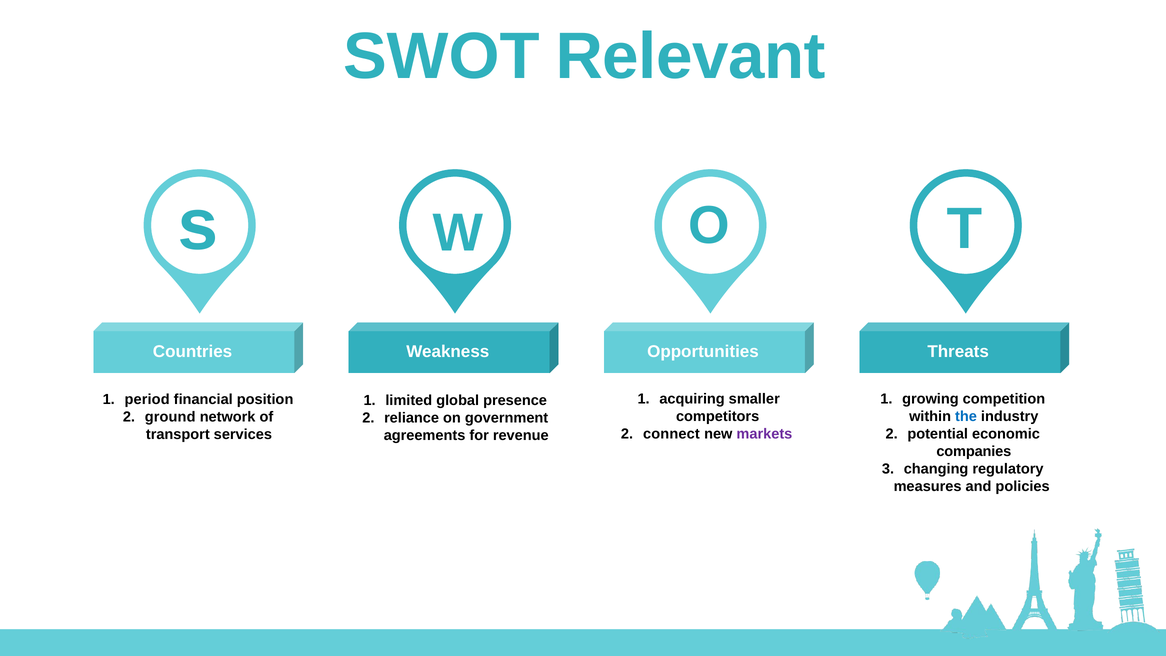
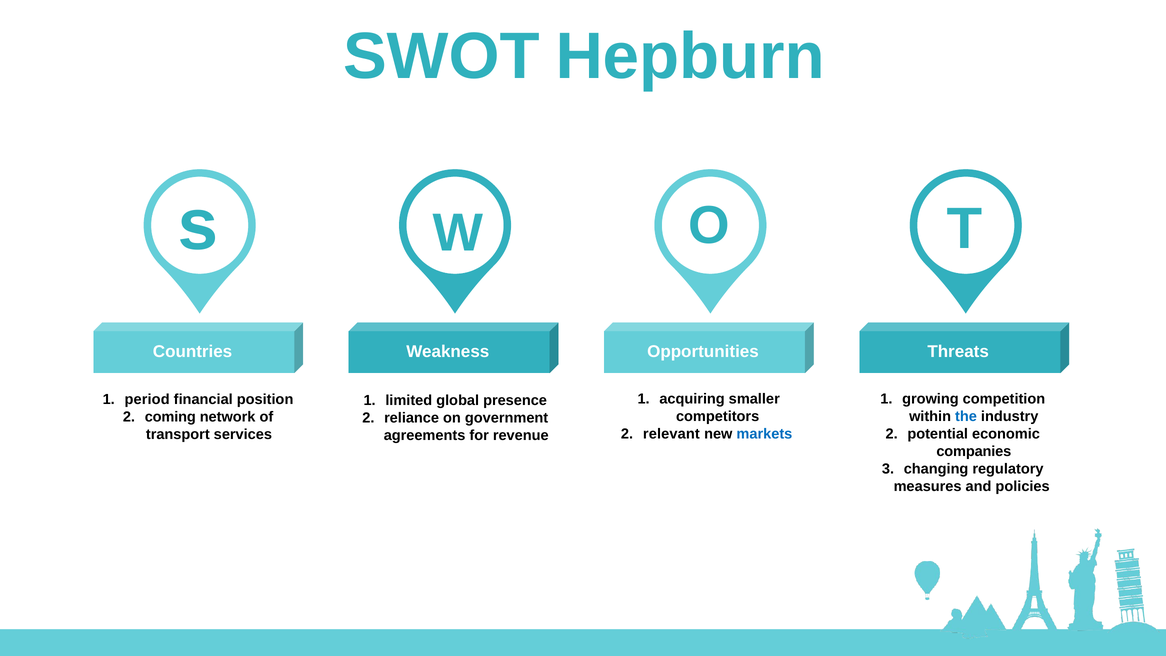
Relevant: Relevant -> Hepburn
ground: ground -> coming
connect: connect -> relevant
markets colour: purple -> blue
